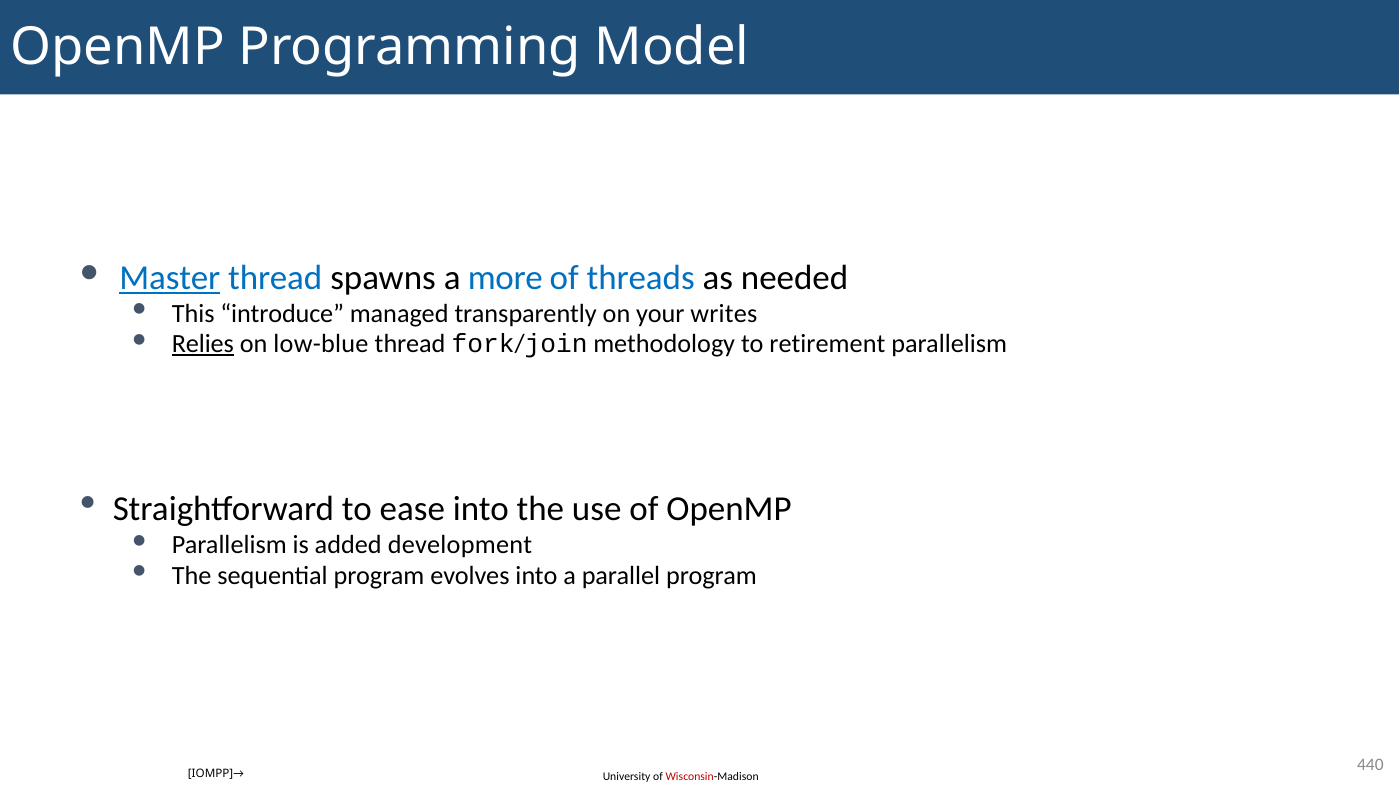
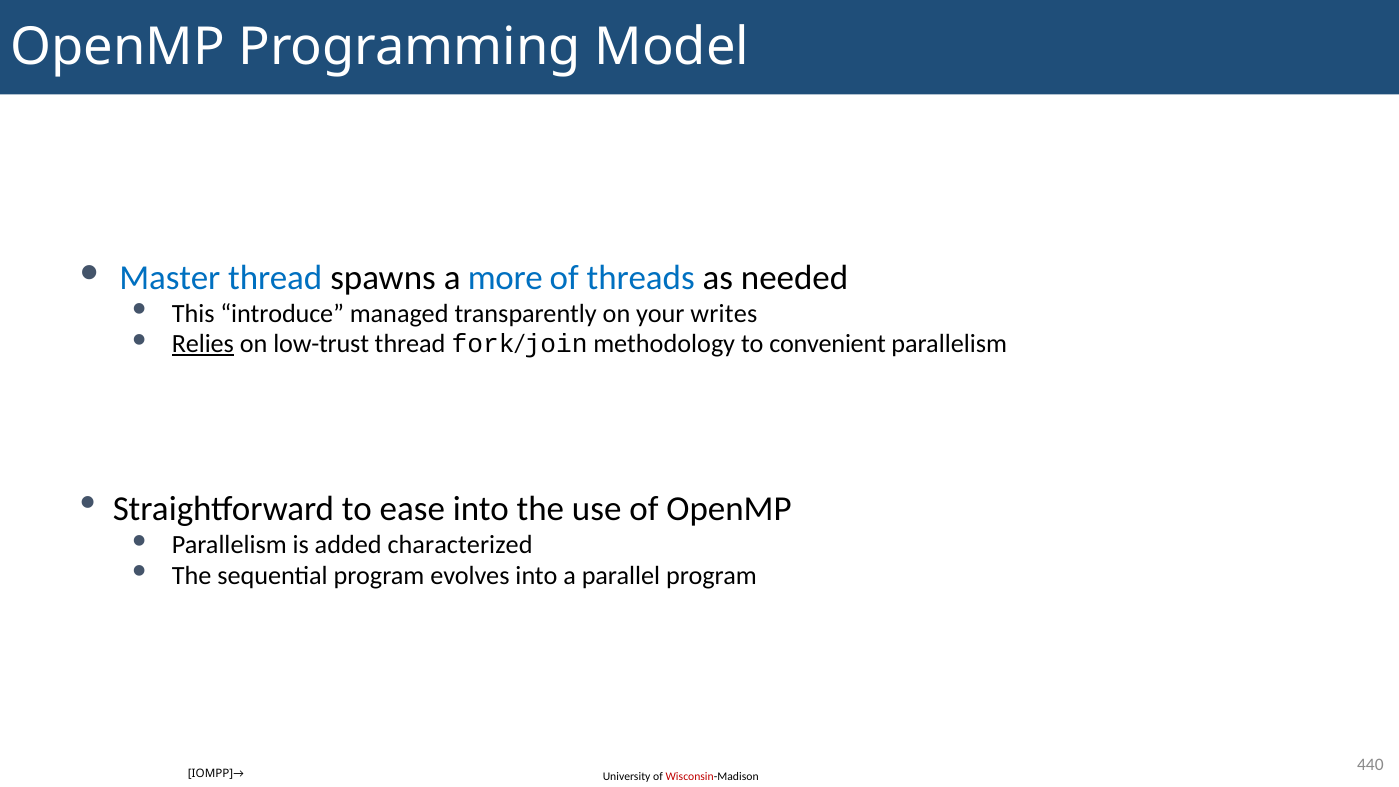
Master underline: present -> none
low-blue: low-blue -> low-trust
retirement: retirement -> convenient
development: development -> characterized
